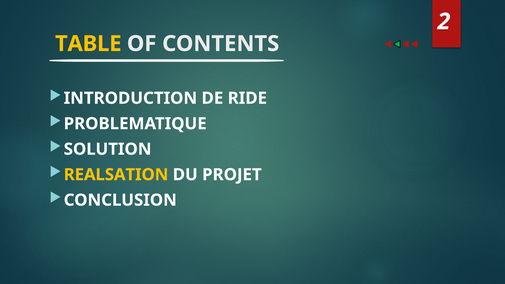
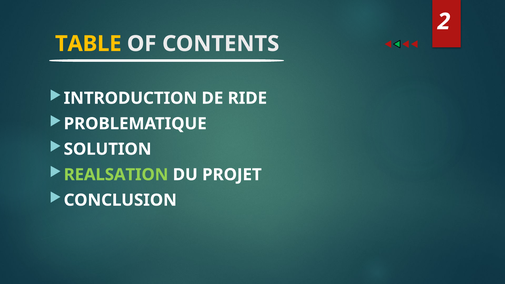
REALSATION colour: yellow -> light green
